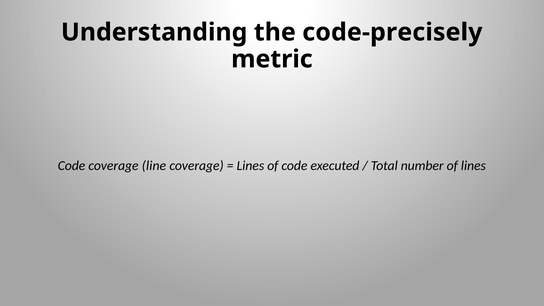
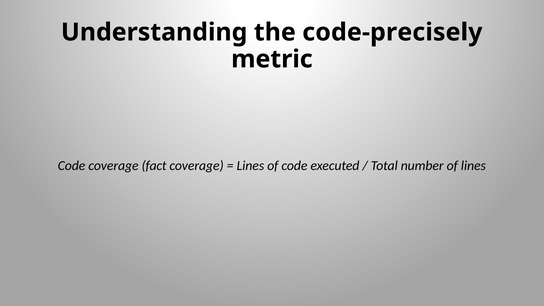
line: line -> fact
